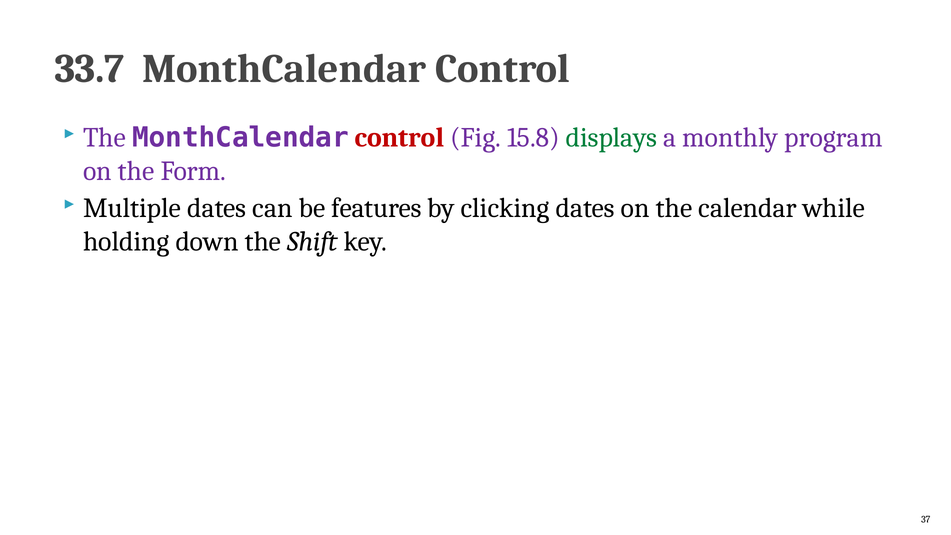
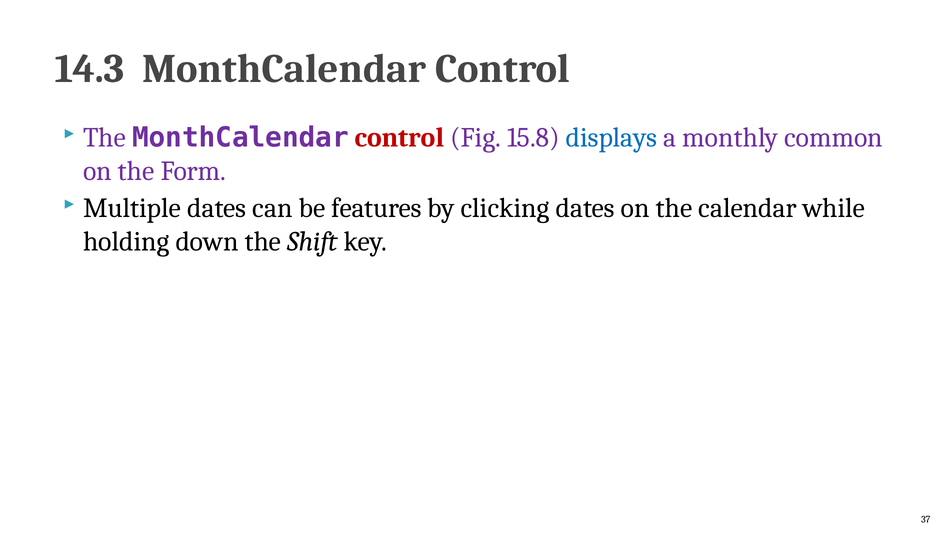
33.7: 33.7 -> 14.3
displays colour: green -> blue
program: program -> common
